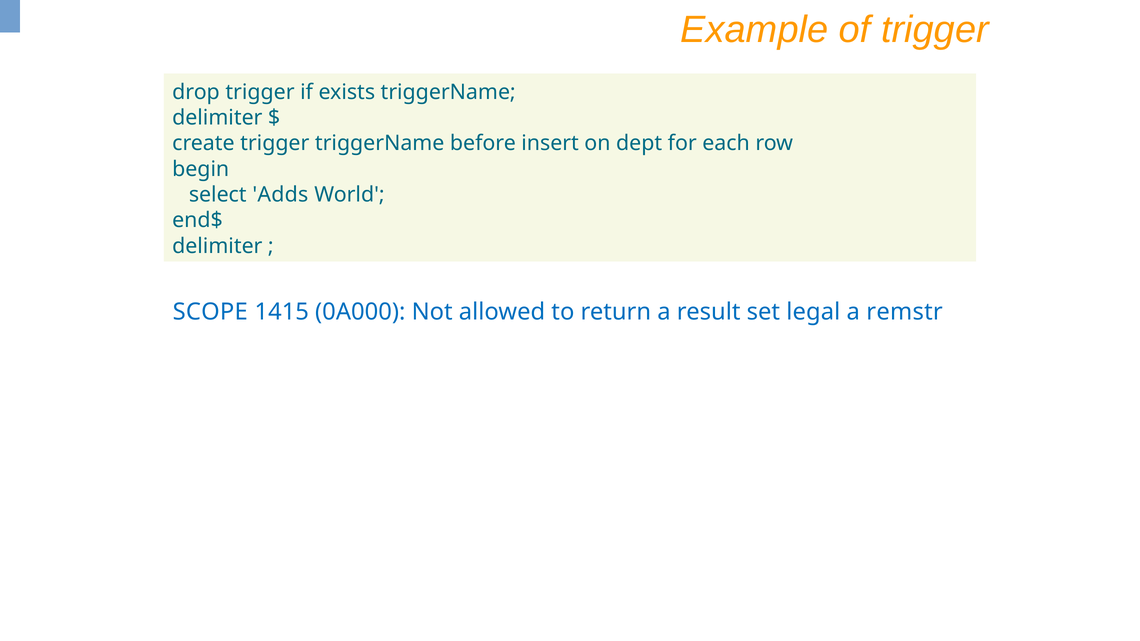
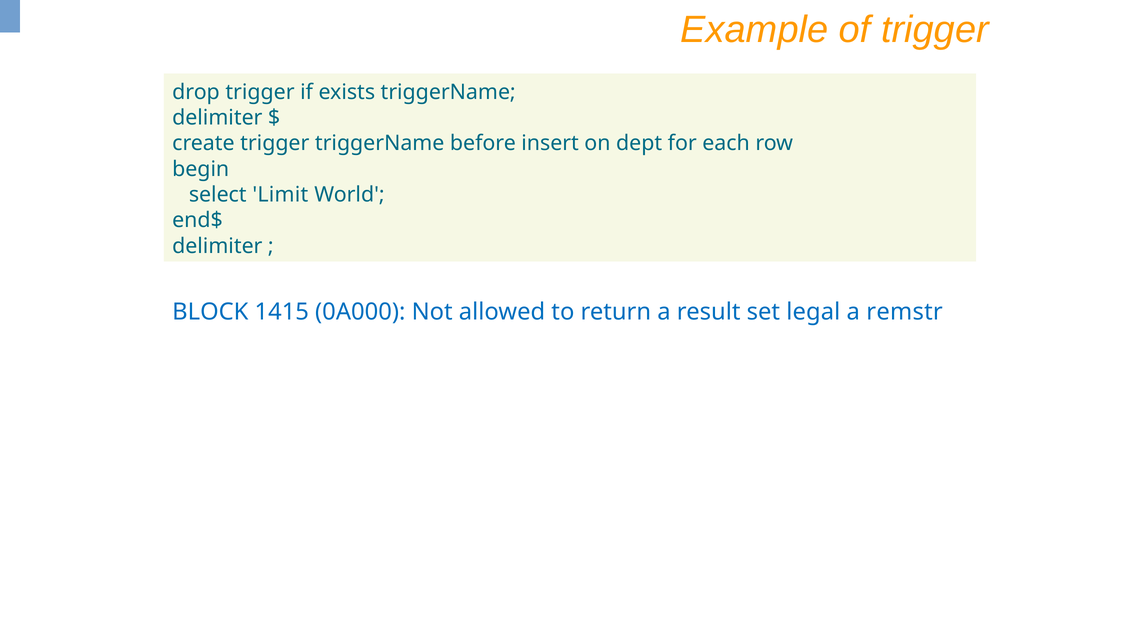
Adds: Adds -> Limit
SCOPE: SCOPE -> BLOCK
